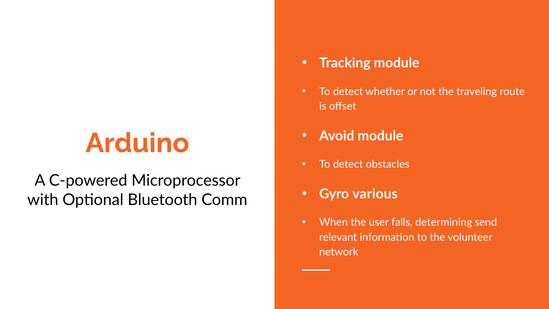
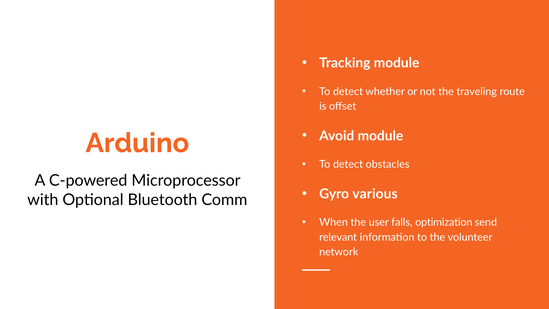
determining: determining -> optimization
